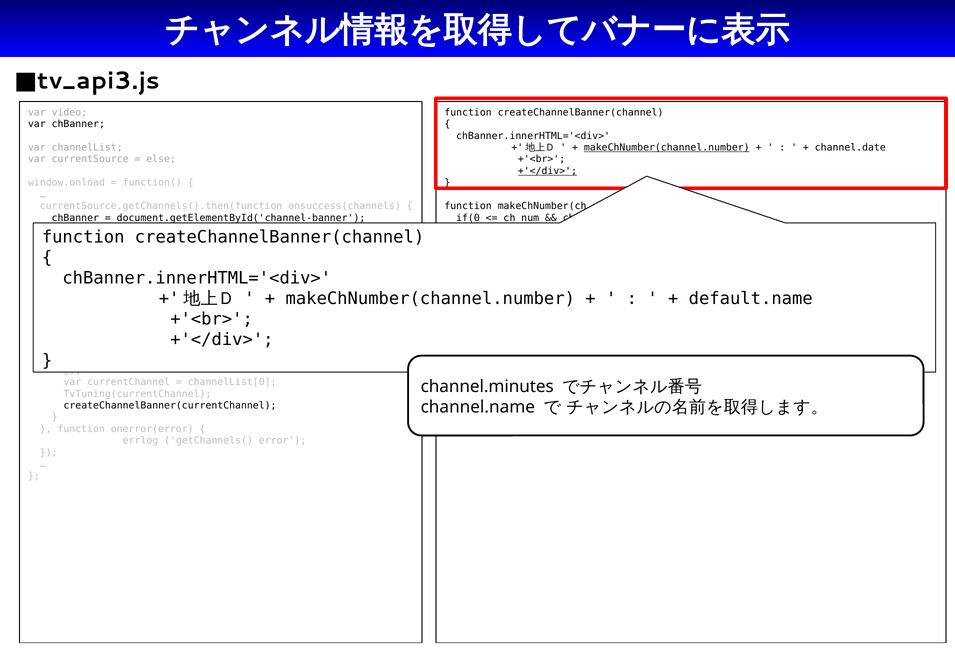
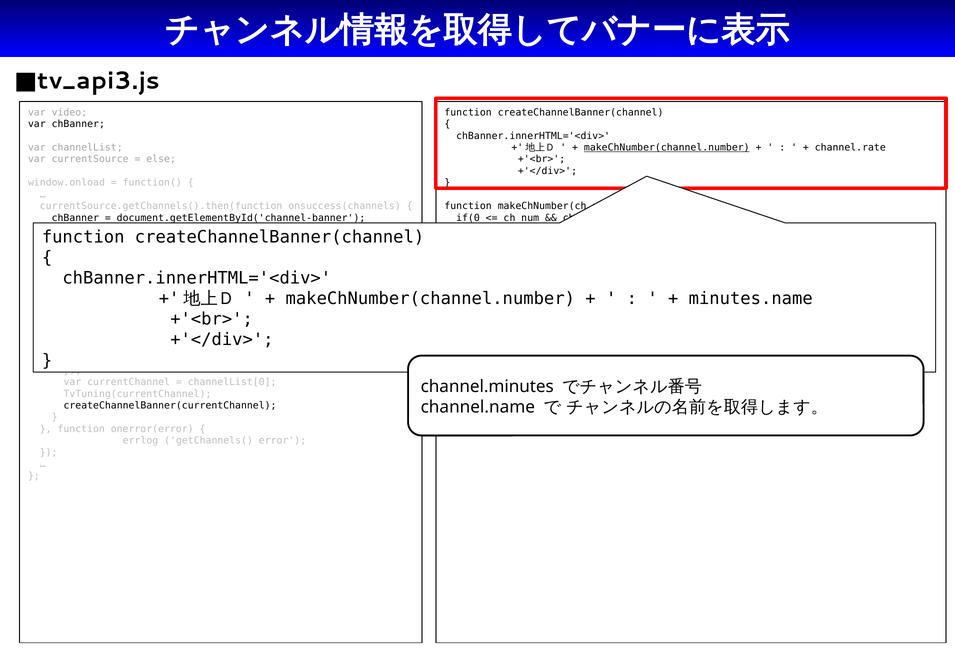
channel.date: channel.date -> channel.rate
+'</div> at (547, 171) underline: present -> none
default.name: default.name -> minutes.name
